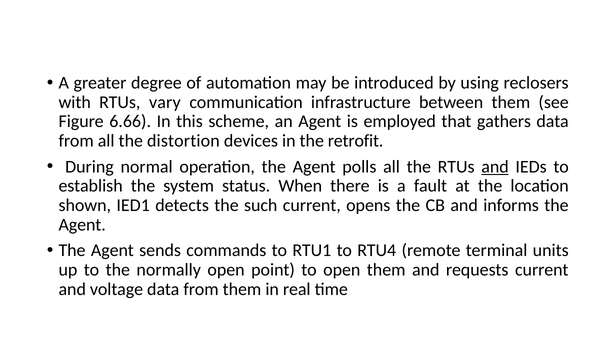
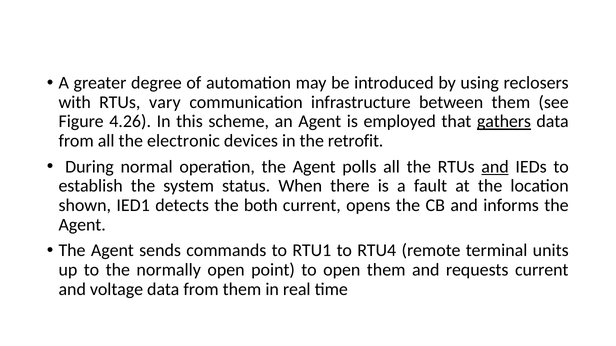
6.66: 6.66 -> 4.26
gathers underline: none -> present
distortion: distortion -> electronic
such: such -> both
